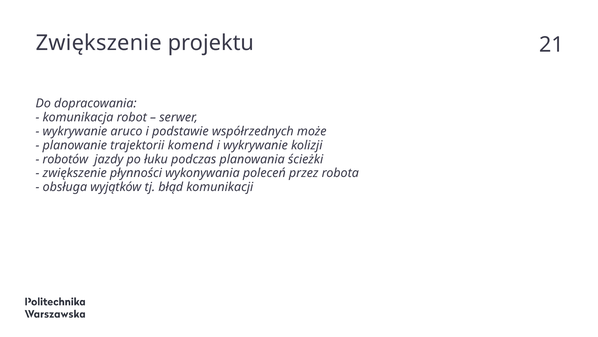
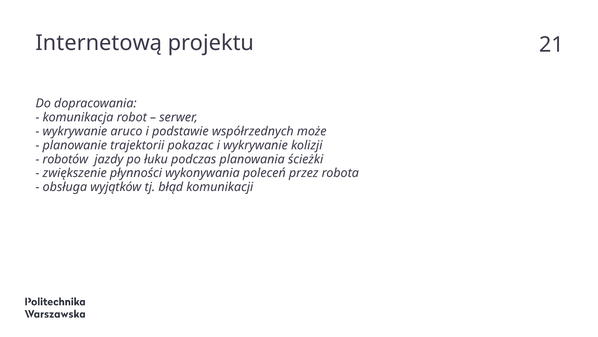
Zwiększenie at (99, 43): Zwiększenie -> Internetową
komend: komend -> pokazac
